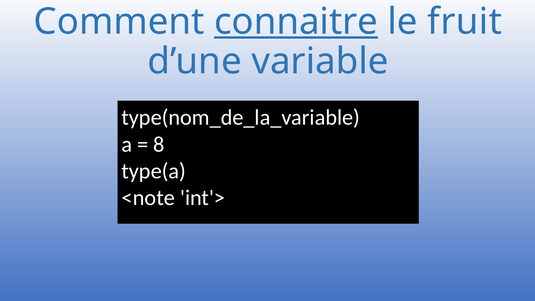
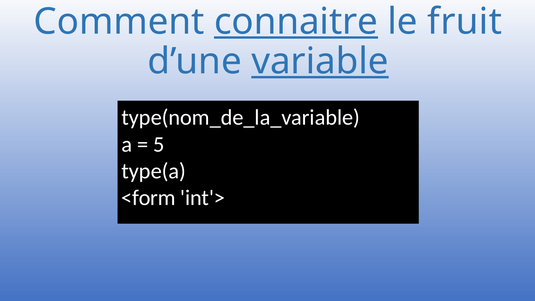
variable underline: none -> present
8: 8 -> 5
<note: <note -> <form
